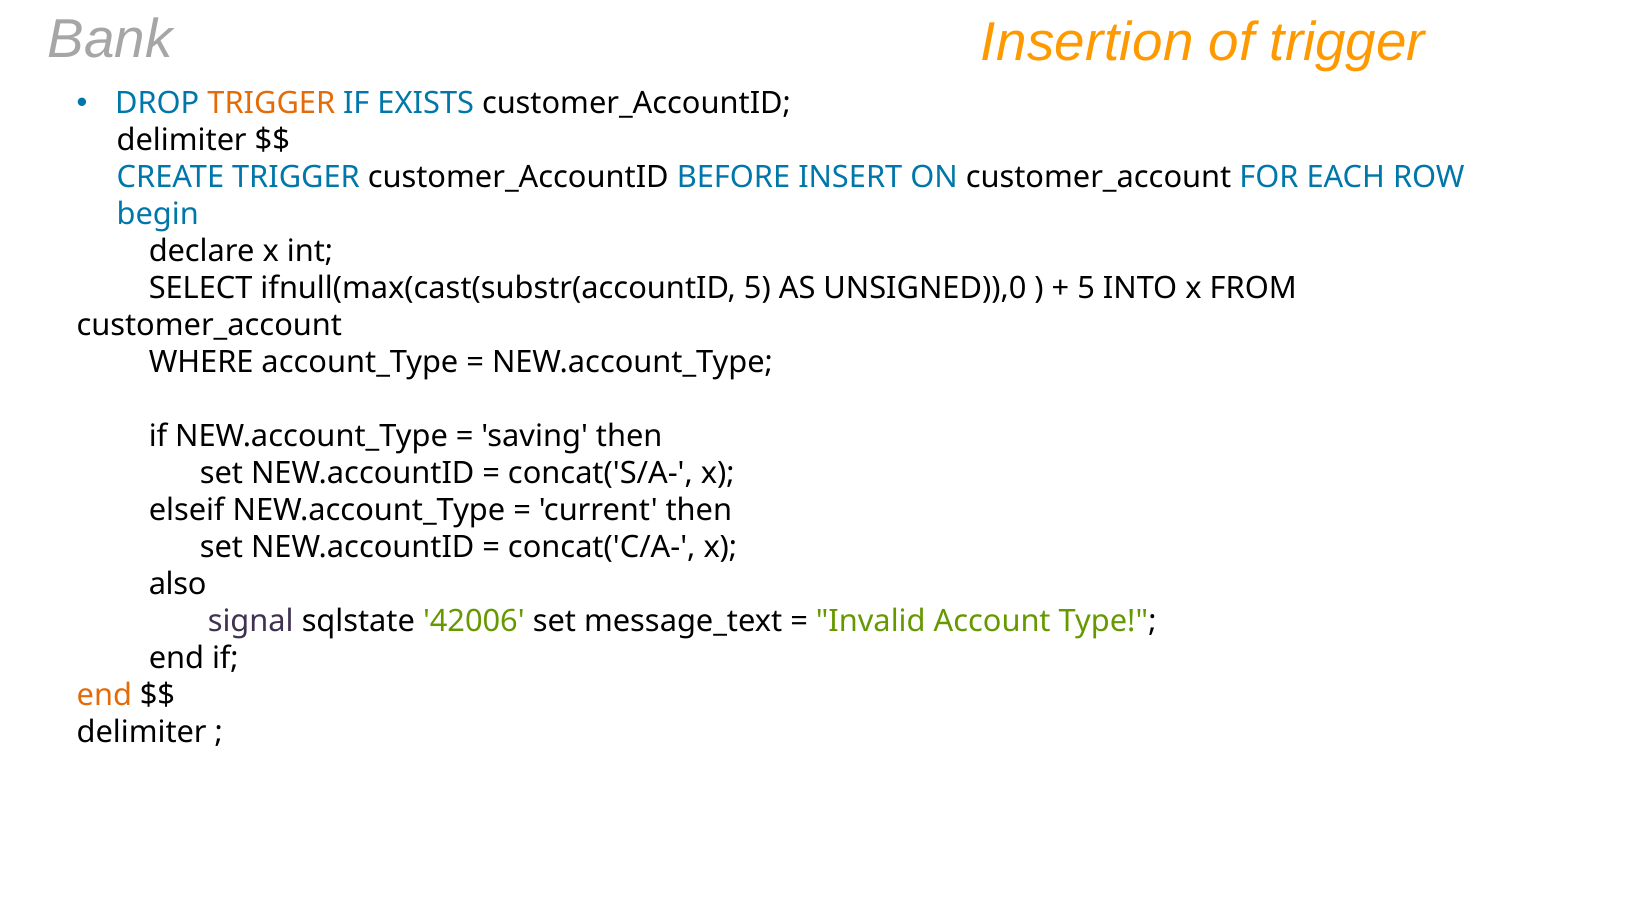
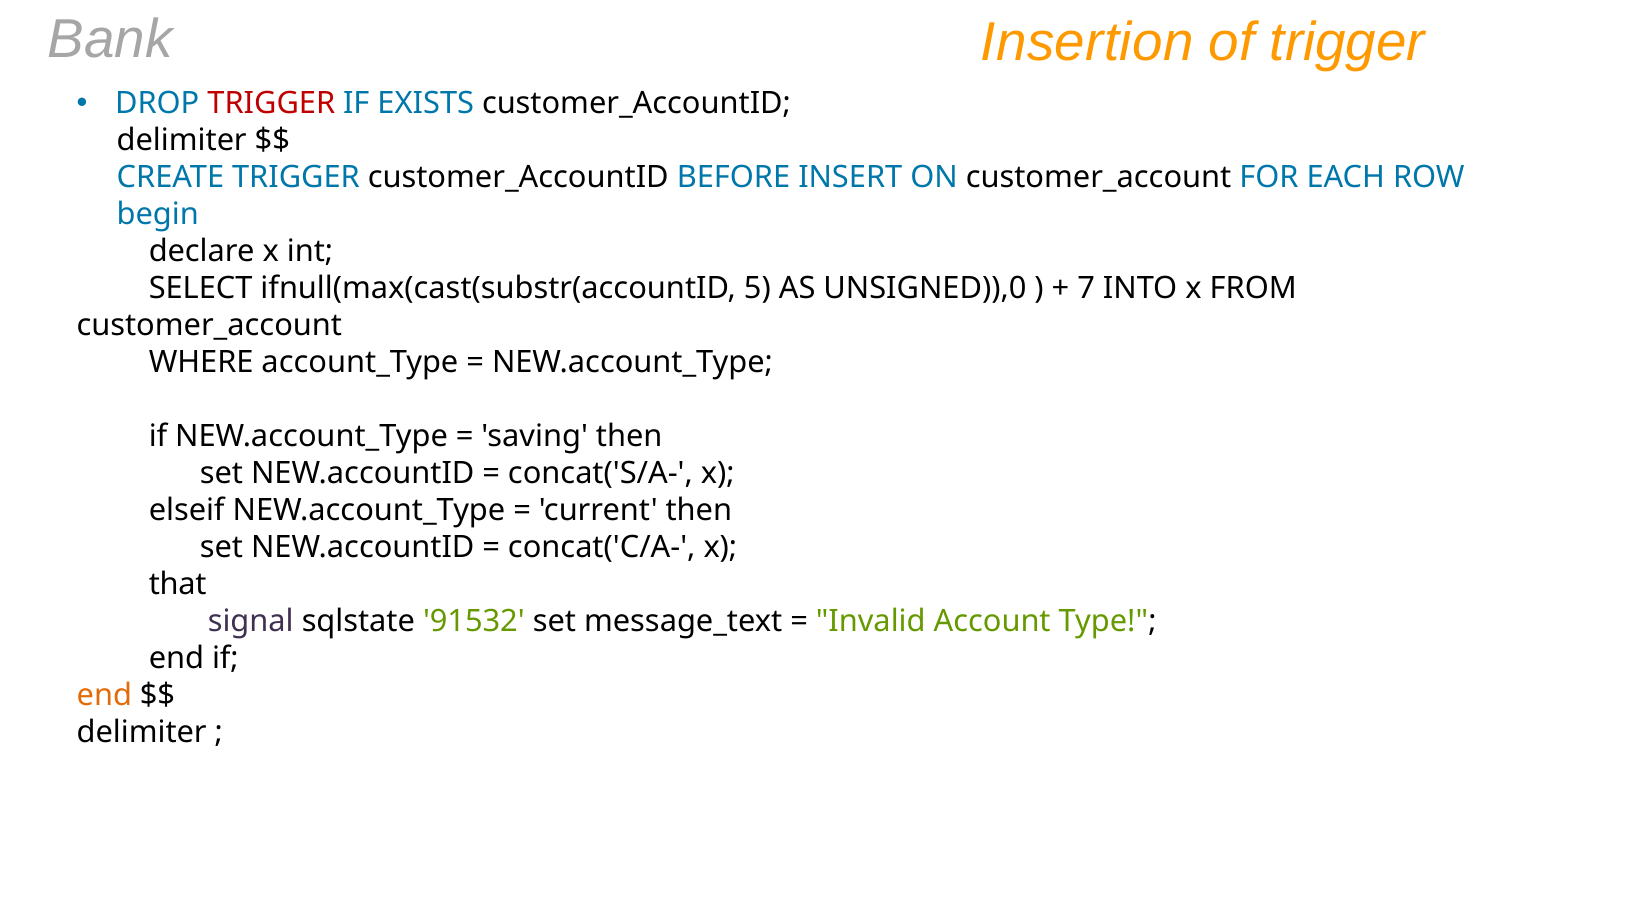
TRIGGER at (271, 104) colour: orange -> red
5 at (1086, 289): 5 -> 7
also: also -> that
42006: 42006 -> 91532
